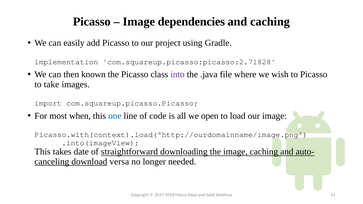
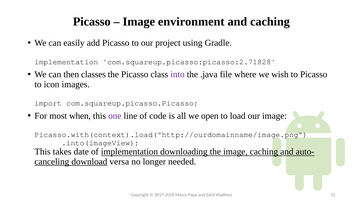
dependencies: dependencies -> environment
known: known -> classes
take: take -> icon
one colour: blue -> purple
of straightforward: straightforward -> implementation
